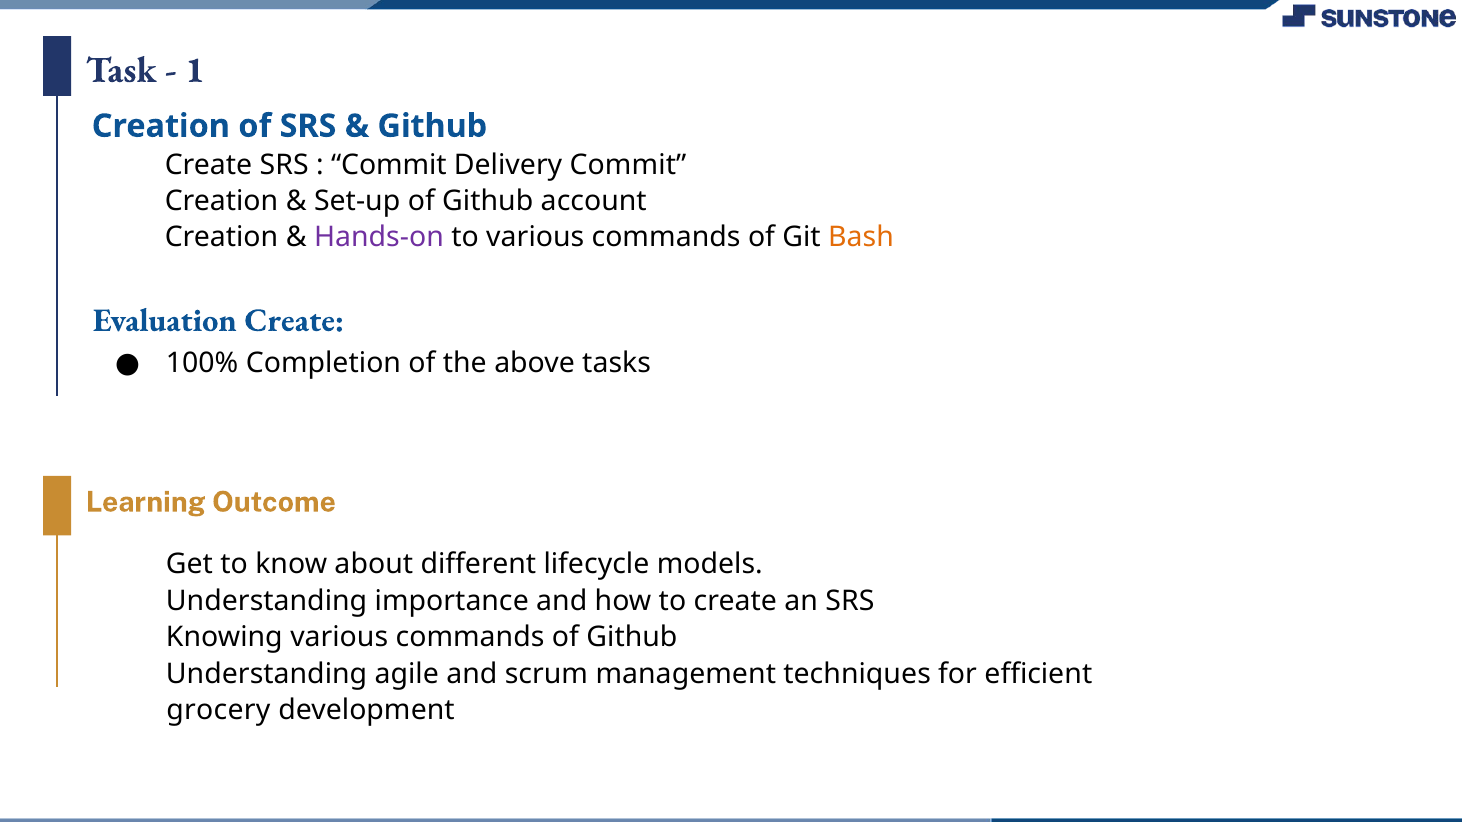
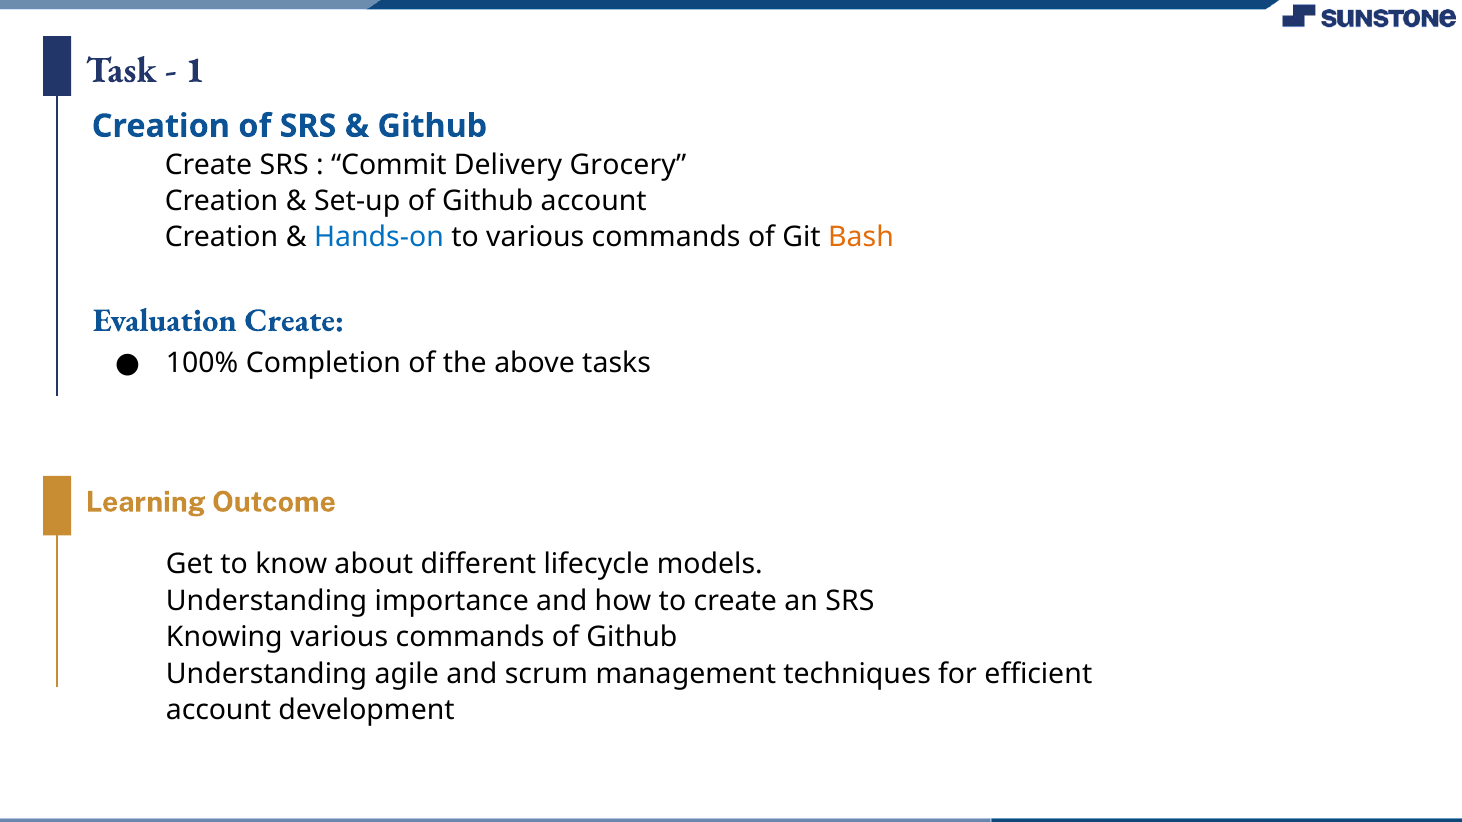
Delivery Commit: Commit -> Grocery
Hands-on colour: purple -> blue
grocery at (218, 711): grocery -> account
